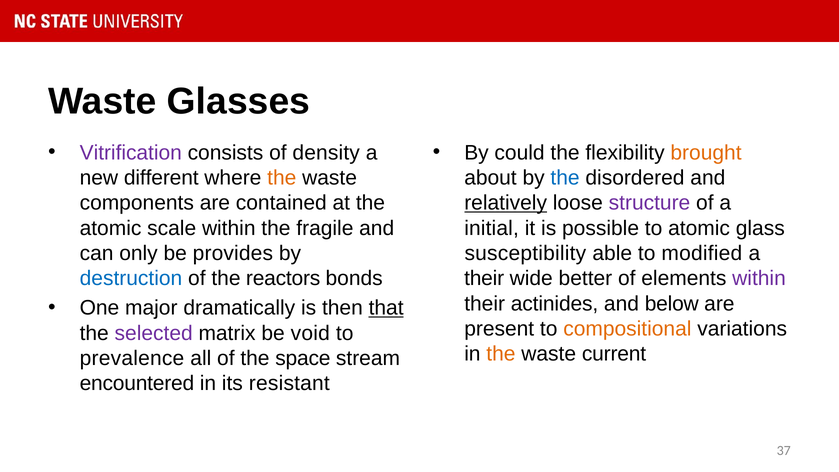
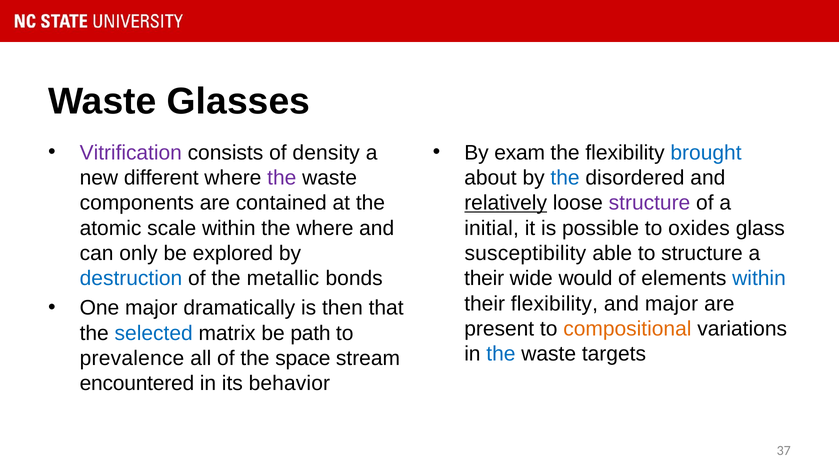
could: could -> exam
brought colour: orange -> blue
the at (282, 178) colour: orange -> purple
the fragile: fragile -> where
to atomic: atomic -> oxides
provides: provides -> explored
to modified: modified -> structure
reactors: reactors -> metallic
better: better -> would
within at (759, 279) colour: purple -> blue
their actinides: actinides -> flexibility
and below: below -> major
that underline: present -> none
selected colour: purple -> blue
void: void -> path
the at (501, 354) colour: orange -> blue
current: current -> targets
resistant: resistant -> behavior
